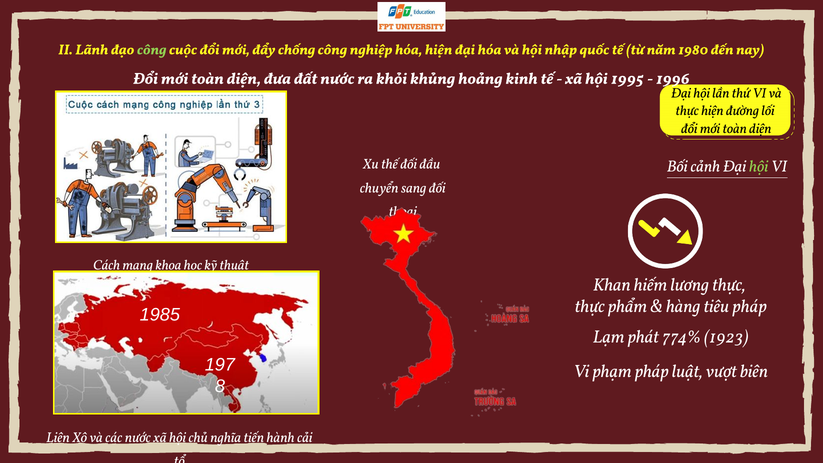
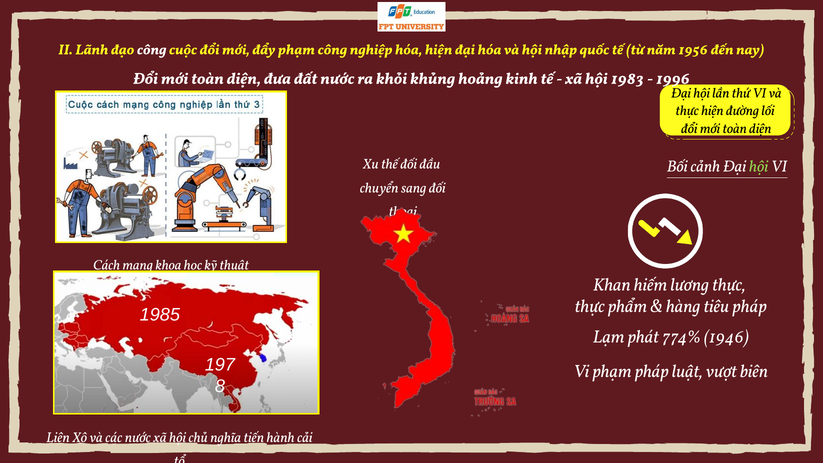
công at (152, 50) colour: light green -> white
đẩy chống: chống -> phạm
1980: 1980 -> 1956
1995: 1995 -> 1983
1923: 1923 -> 1946
